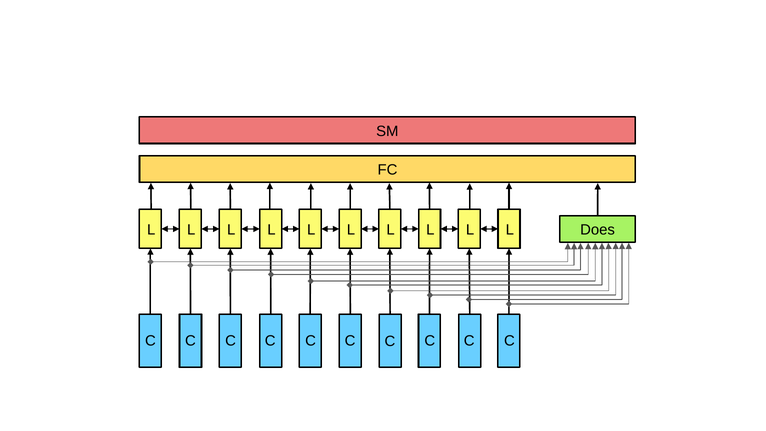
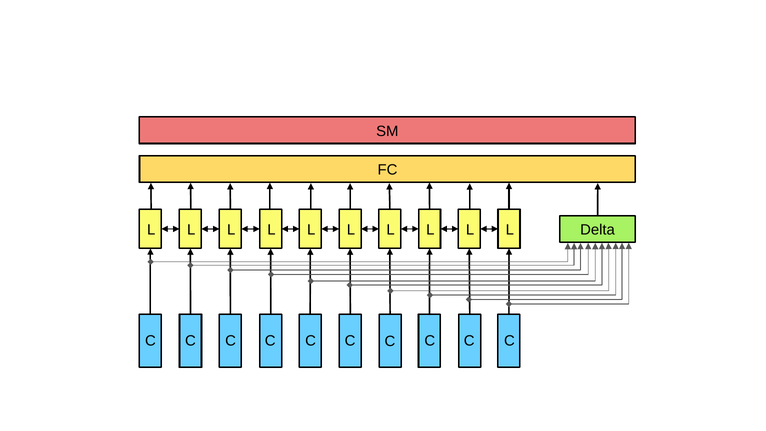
Does: Does -> Delta
